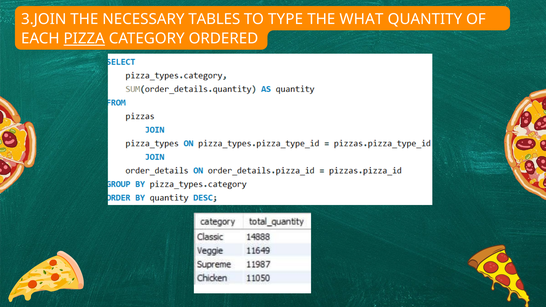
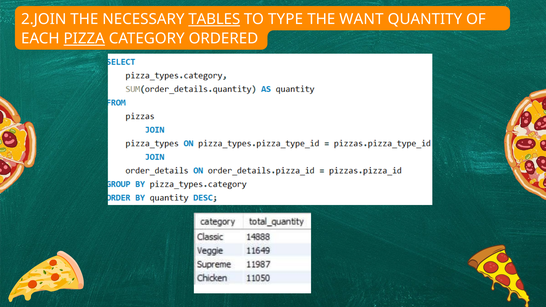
3.JOIN: 3.JOIN -> 2.JOIN
TABLES underline: none -> present
WHAT: WHAT -> WANT
